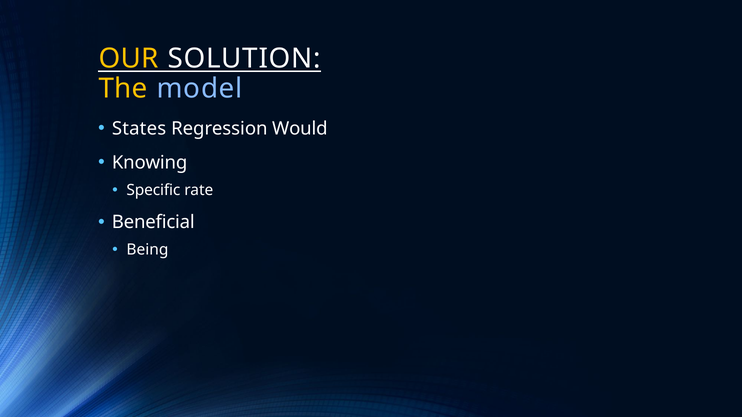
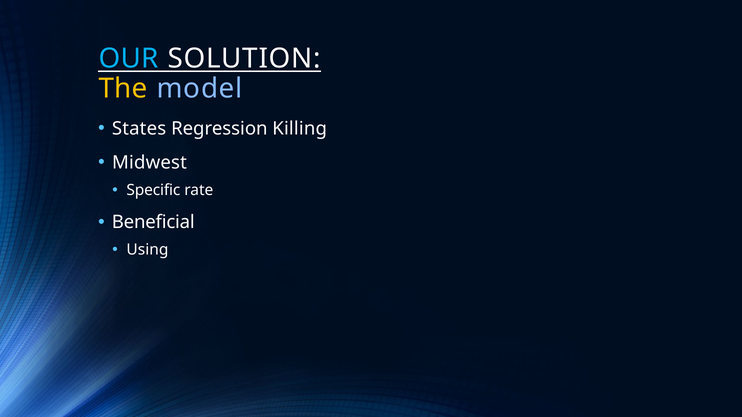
OUR colour: yellow -> light blue
Would: Would -> Killing
Knowing: Knowing -> Midwest
Being: Being -> Using
